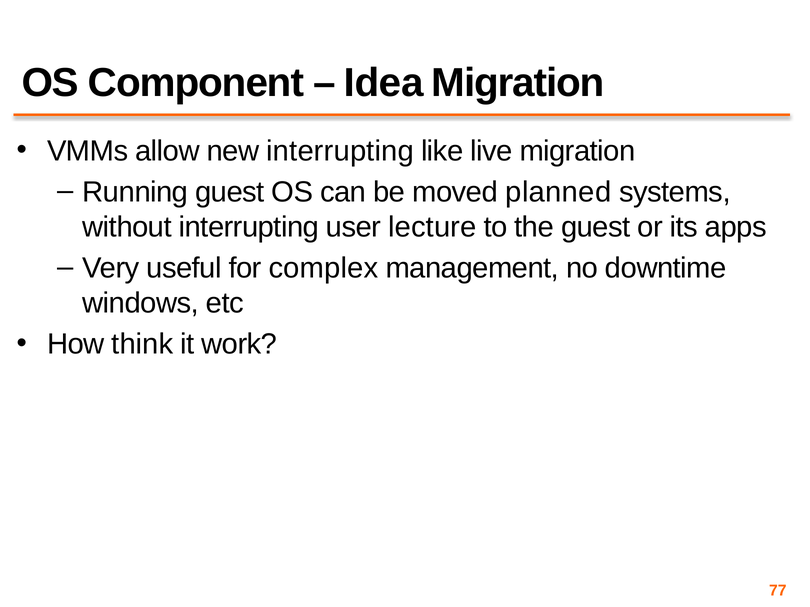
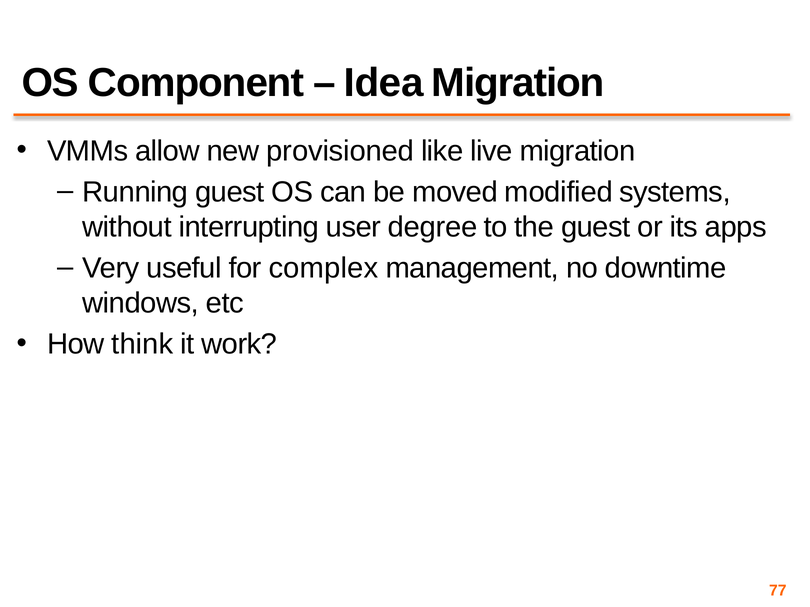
new interrupting: interrupting -> provisioned
planned: planned -> modified
lecture: lecture -> degree
